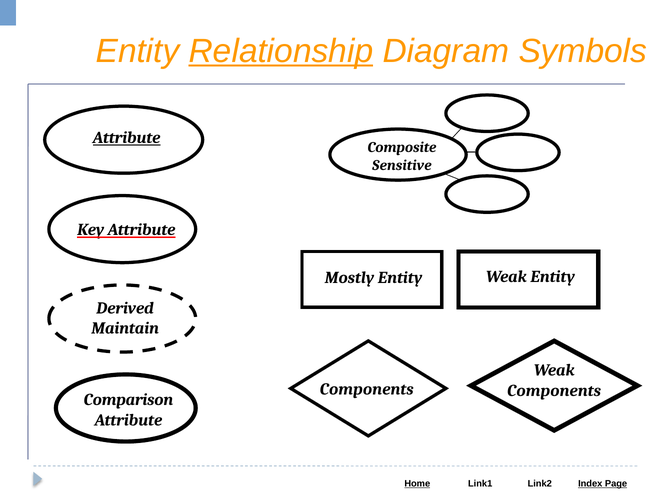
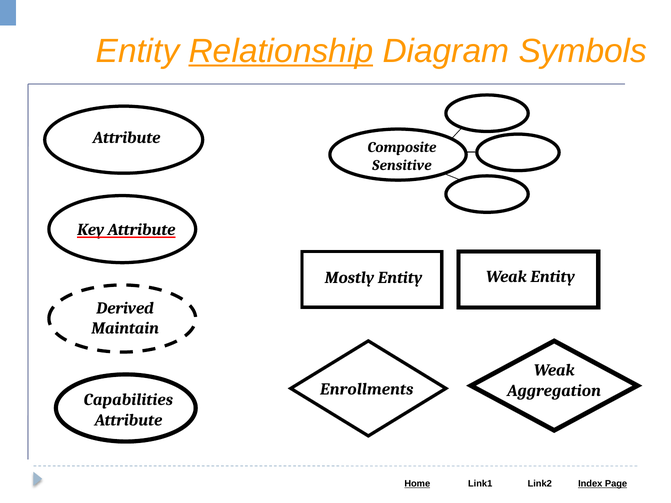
Attribute at (127, 138) underline: present -> none
Components at (367, 390): Components -> Enrollments
Components at (554, 391): Components -> Aggregation
Comparison: Comparison -> Capabilities
